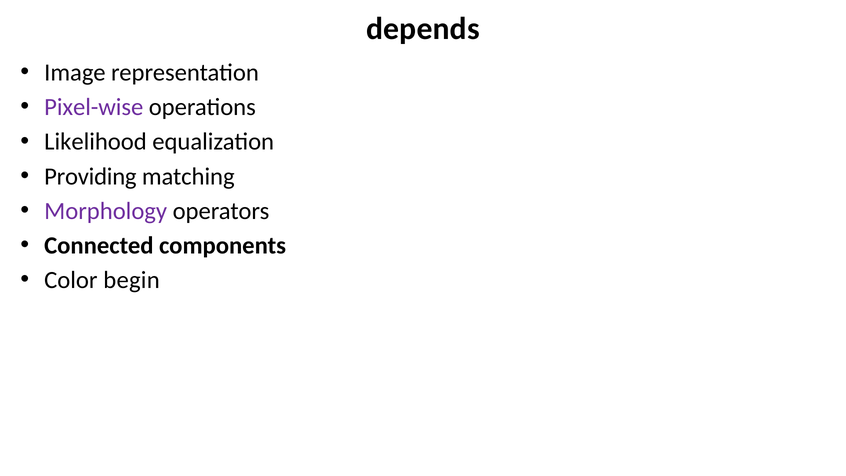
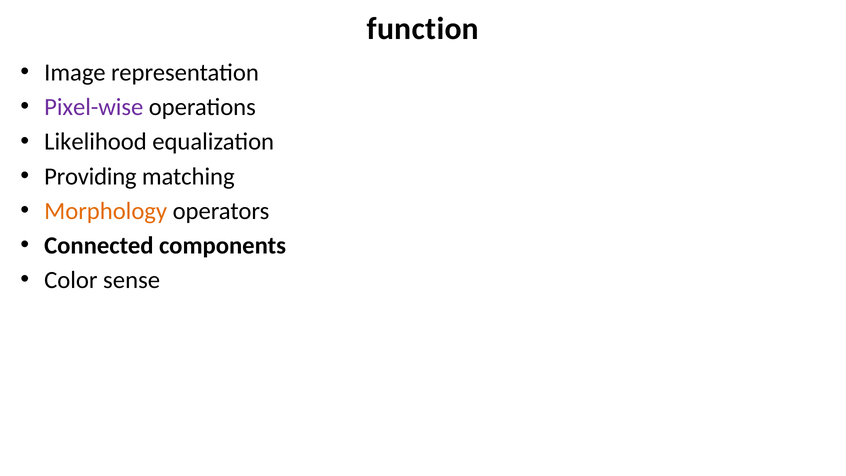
depends: depends -> function
Morphology colour: purple -> orange
begin: begin -> sense
